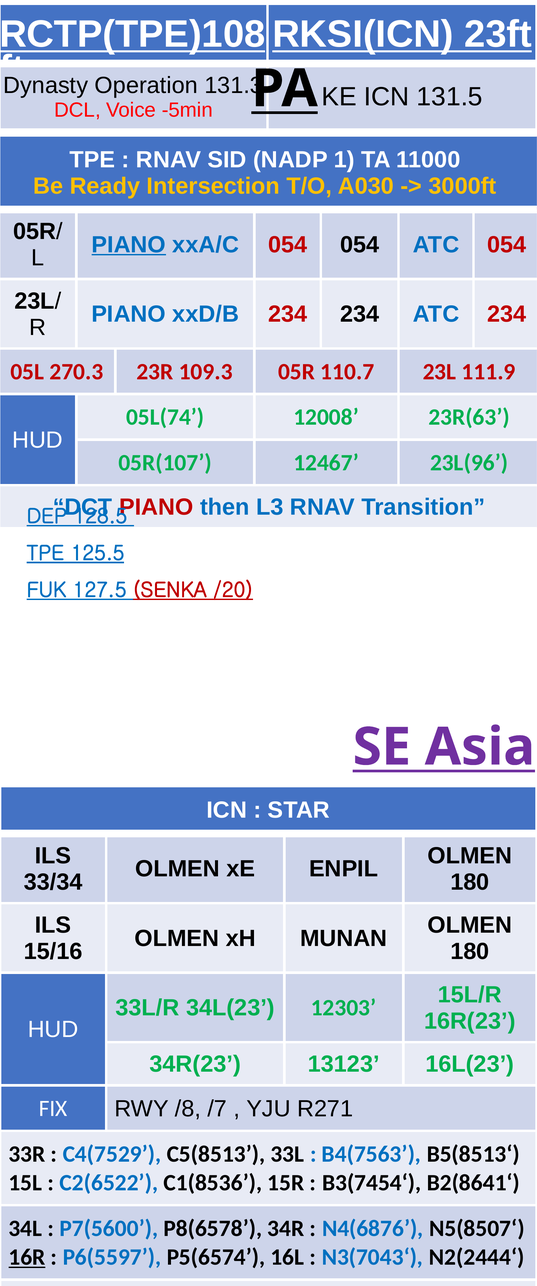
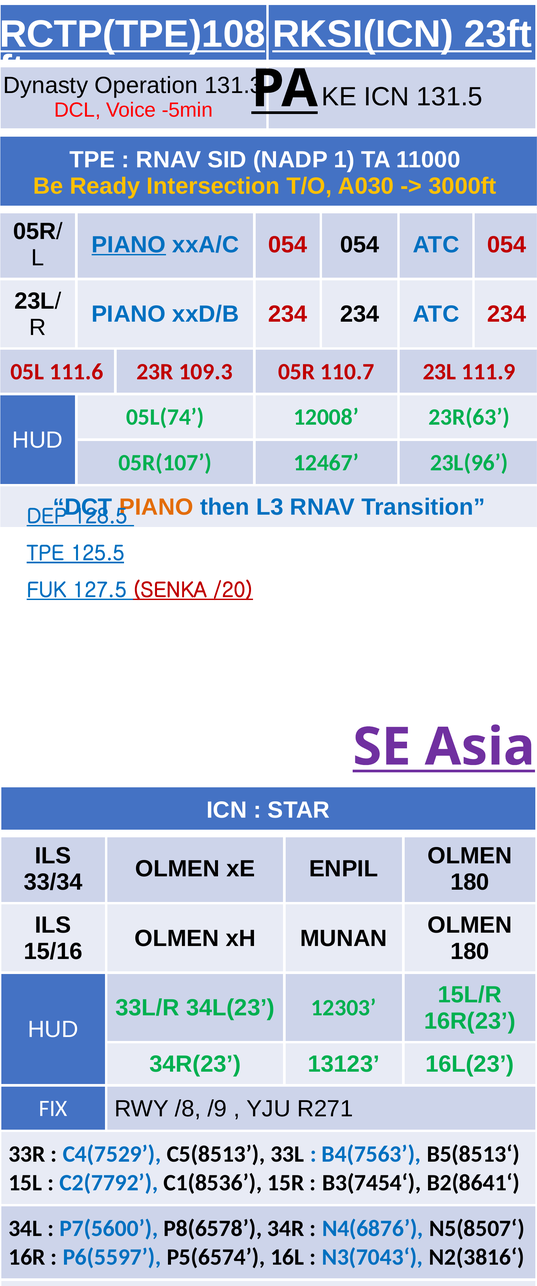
270.3: 270.3 -> 111.6
PIANO at (156, 507) colour: red -> orange
/7: /7 -> /9
C2(6522: C2(6522 -> C2(7792
16R underline: present -> none
N2(2444‘: N2(2444‘ -> N2(3816‘
